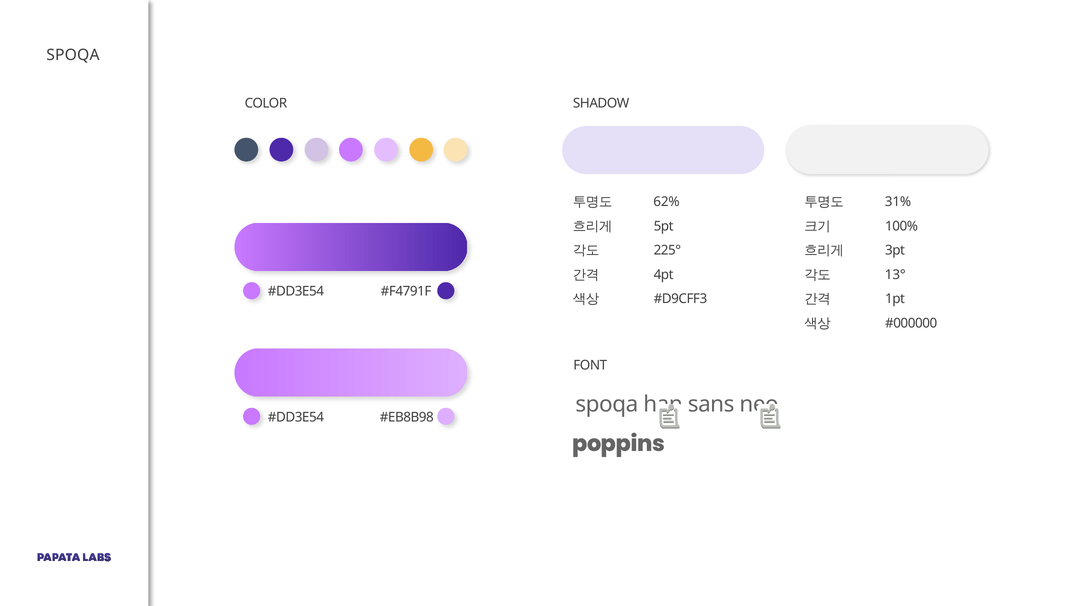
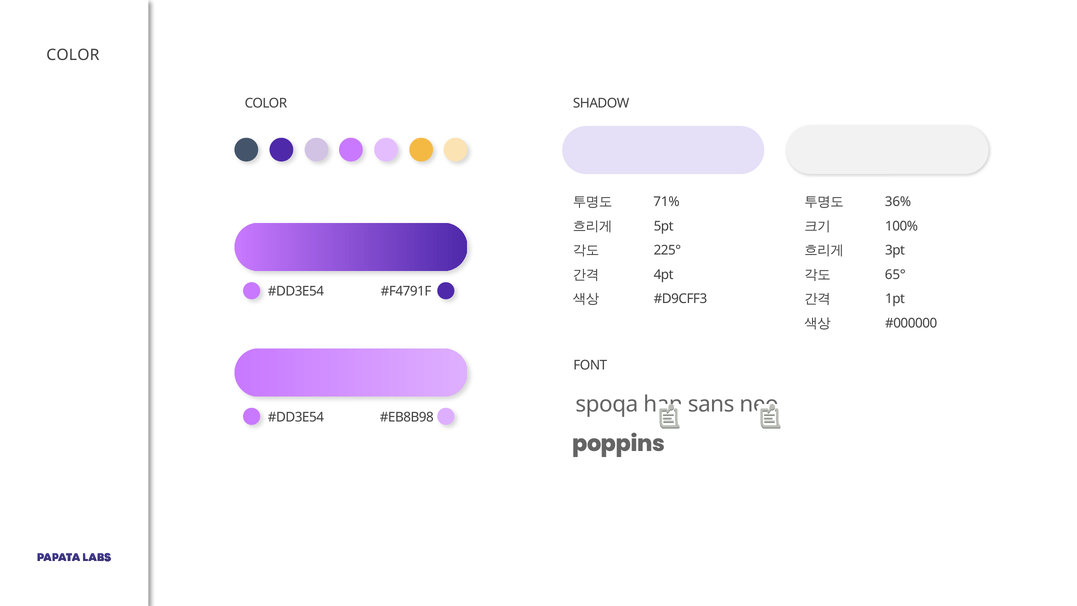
SPOQA at (73, 55): SPOQA -> COLOR
62%: 62% -> 71%
31%: 31% -> 36%
13°: 13° -> 65°
